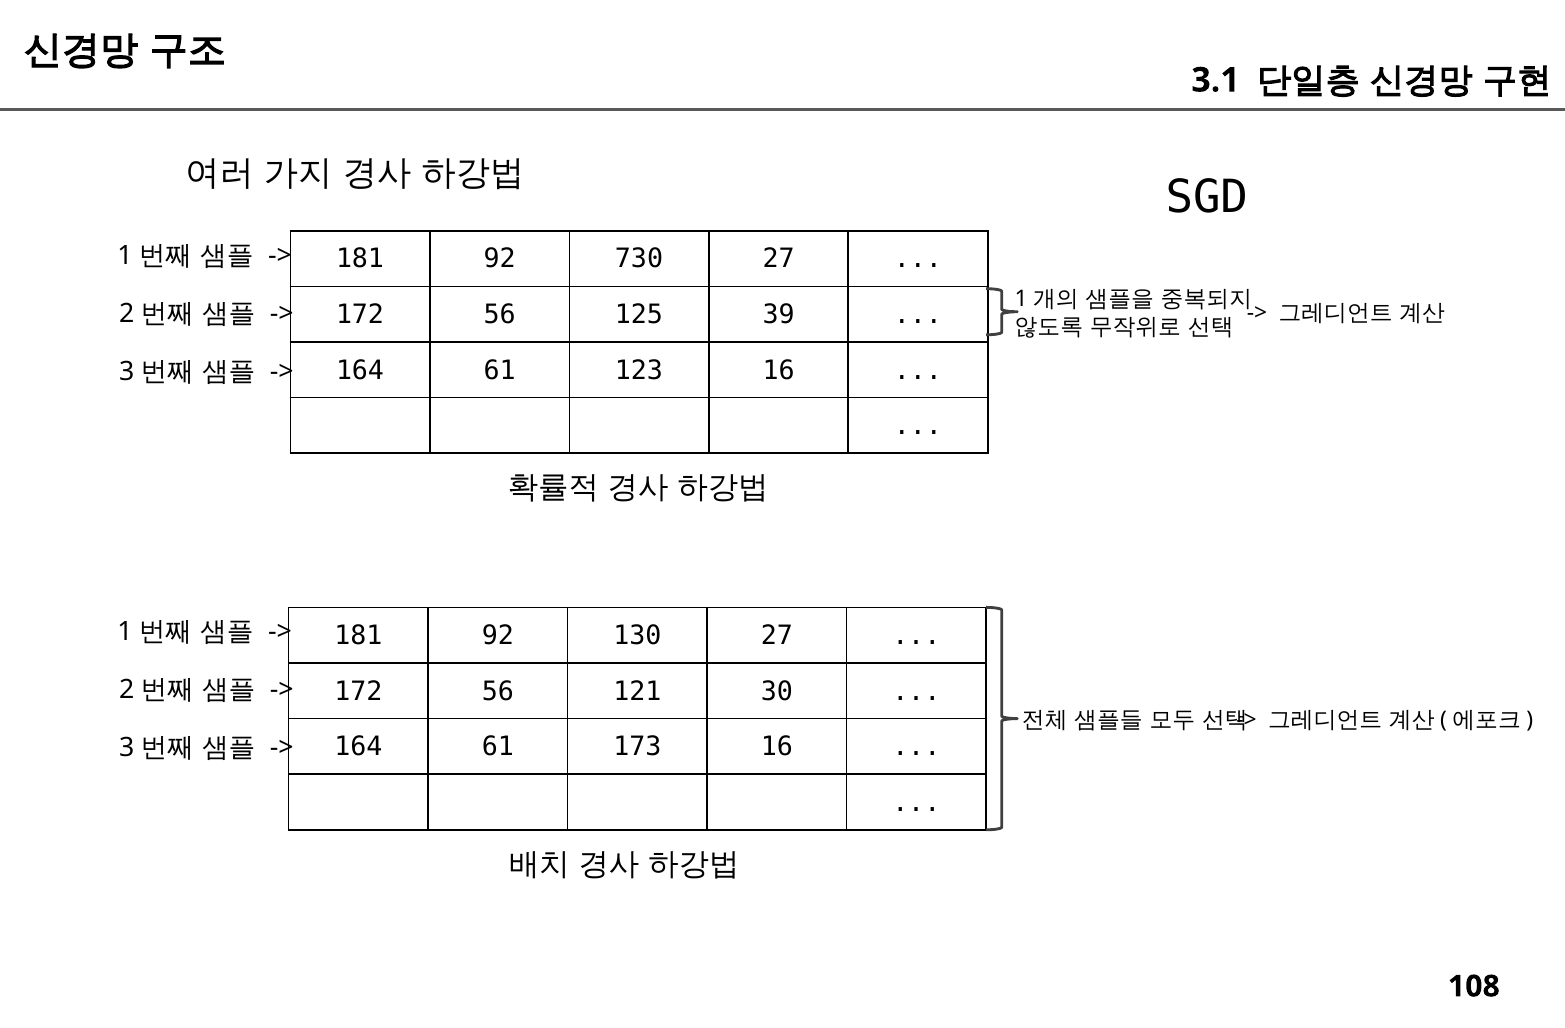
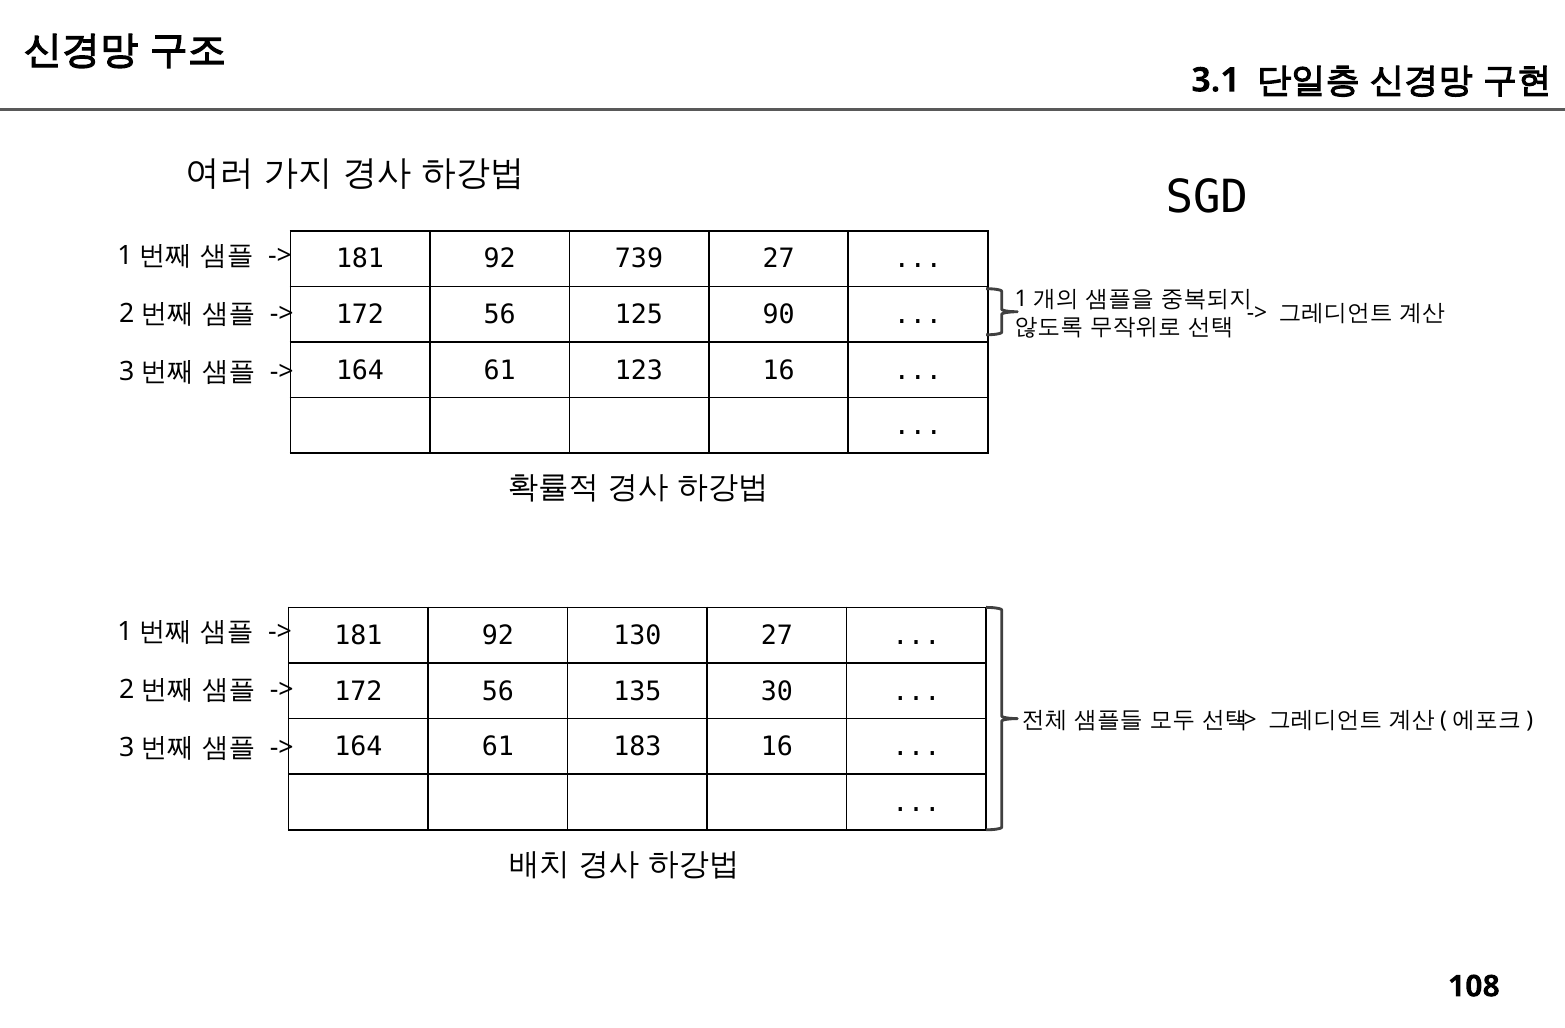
730: 730 -> 739
39: 39 -> 90
121: 121 -> 135
173: 173 -> 183
